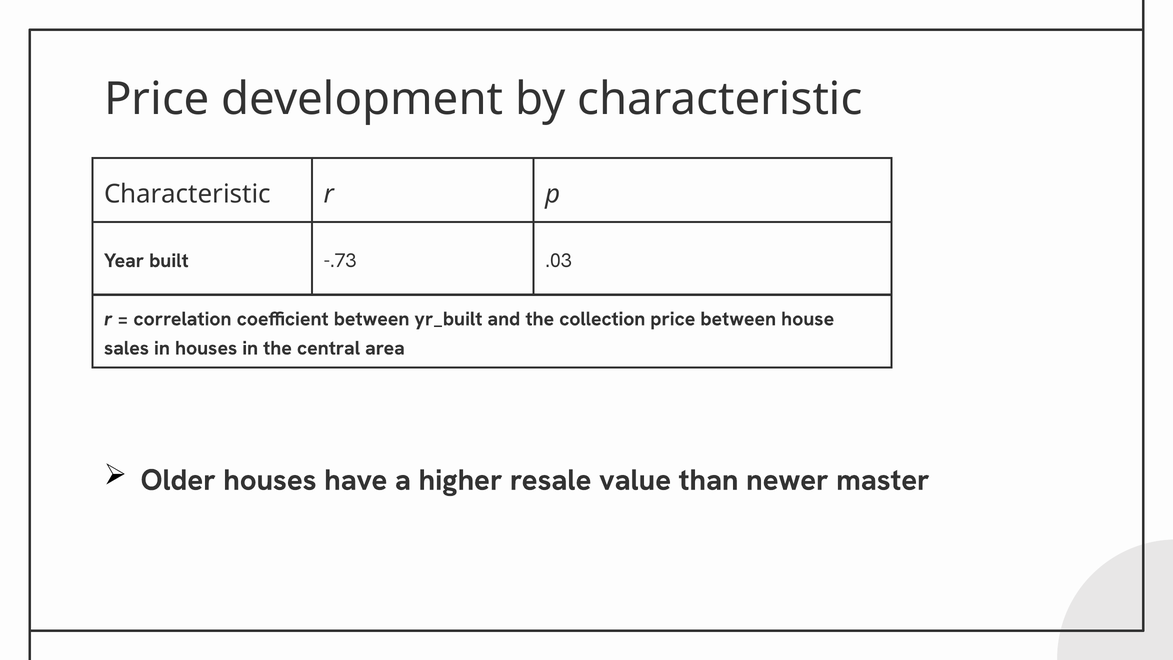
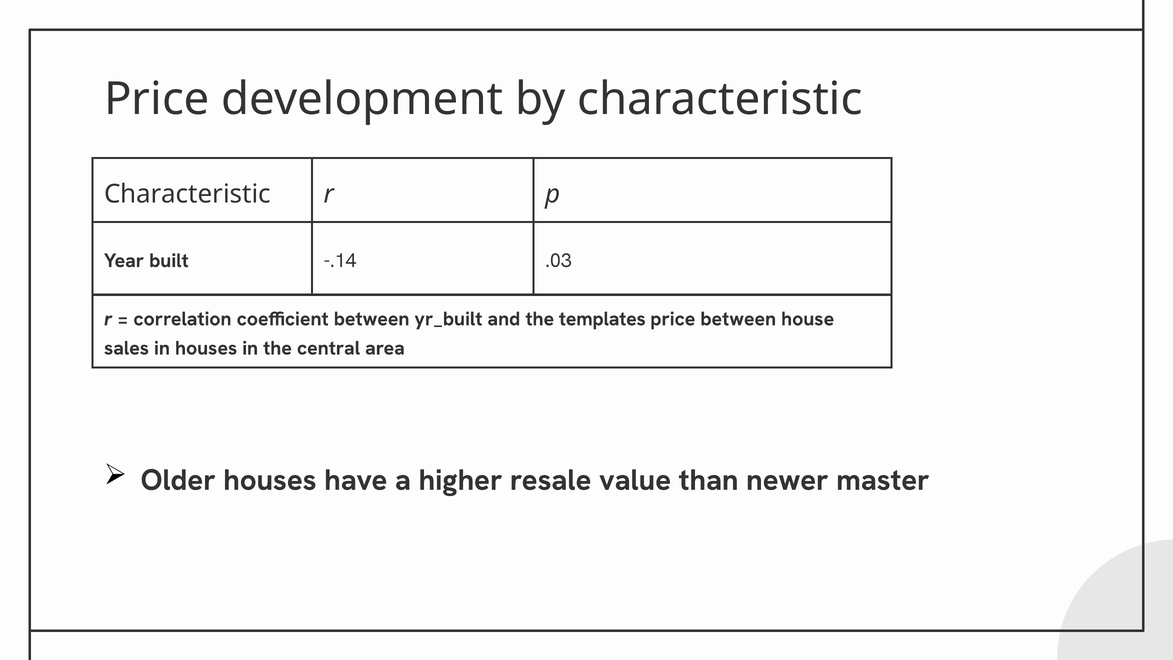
-.73: -.73 -> -.14
collection: collection -> templates
